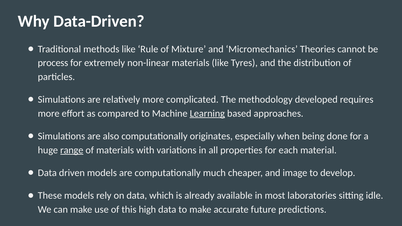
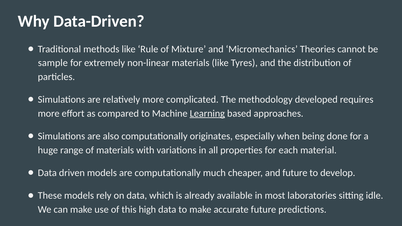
process: process -> sample
range underline: present -> none
and image: image -> future
